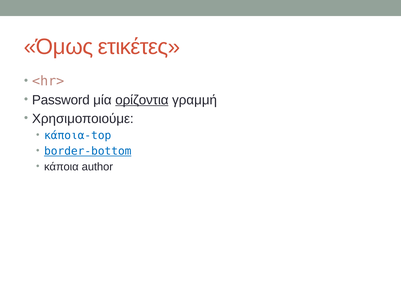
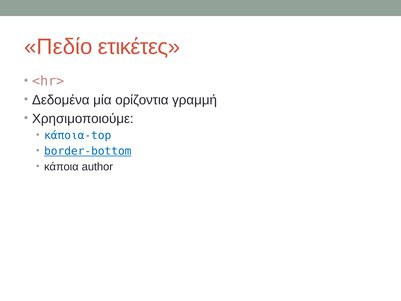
Όμως: Όμως -> Πεδίο
Password: Password -> Δεδομένα
ορίζοντια underline: present -> none
